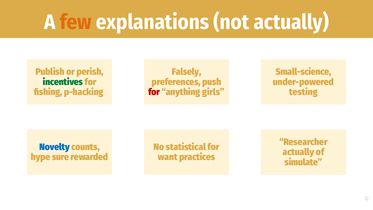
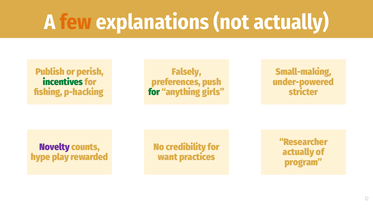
Small-science: Small-science -> Small-making
for at (154, 92) colour: red -> green
testing: testing -> stricter
Novelty colour: blue -> purple
statistical: statistical -> credibility
sure: sure -> play
simulate: simulate -> program
